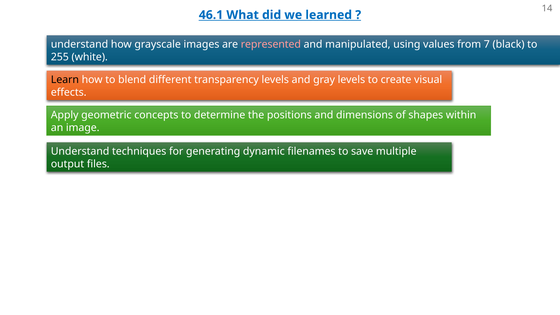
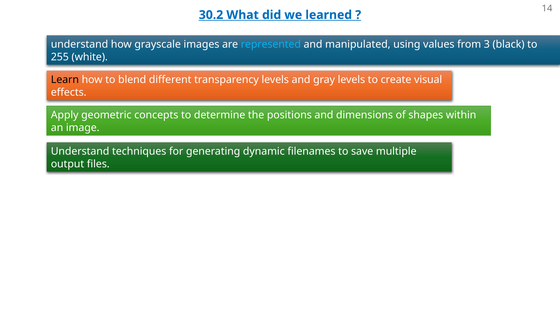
46.1: 46.1 -> 30.2
represented colour: pink -> light blue
7: 7 -> 3
